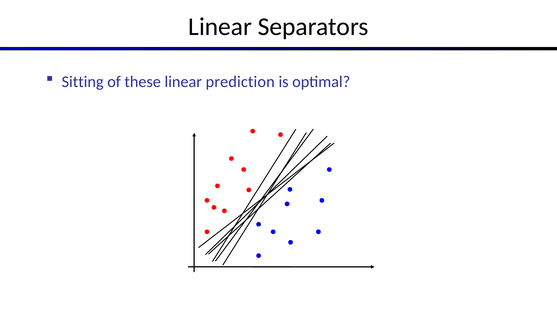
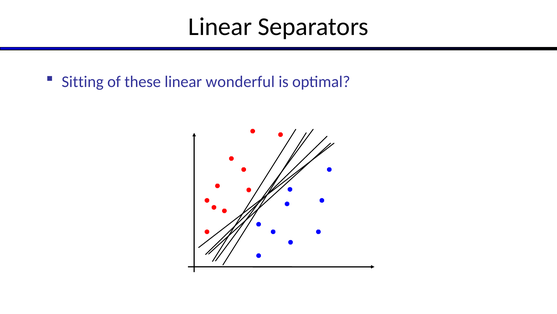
prediction: prediction -> wonderful
